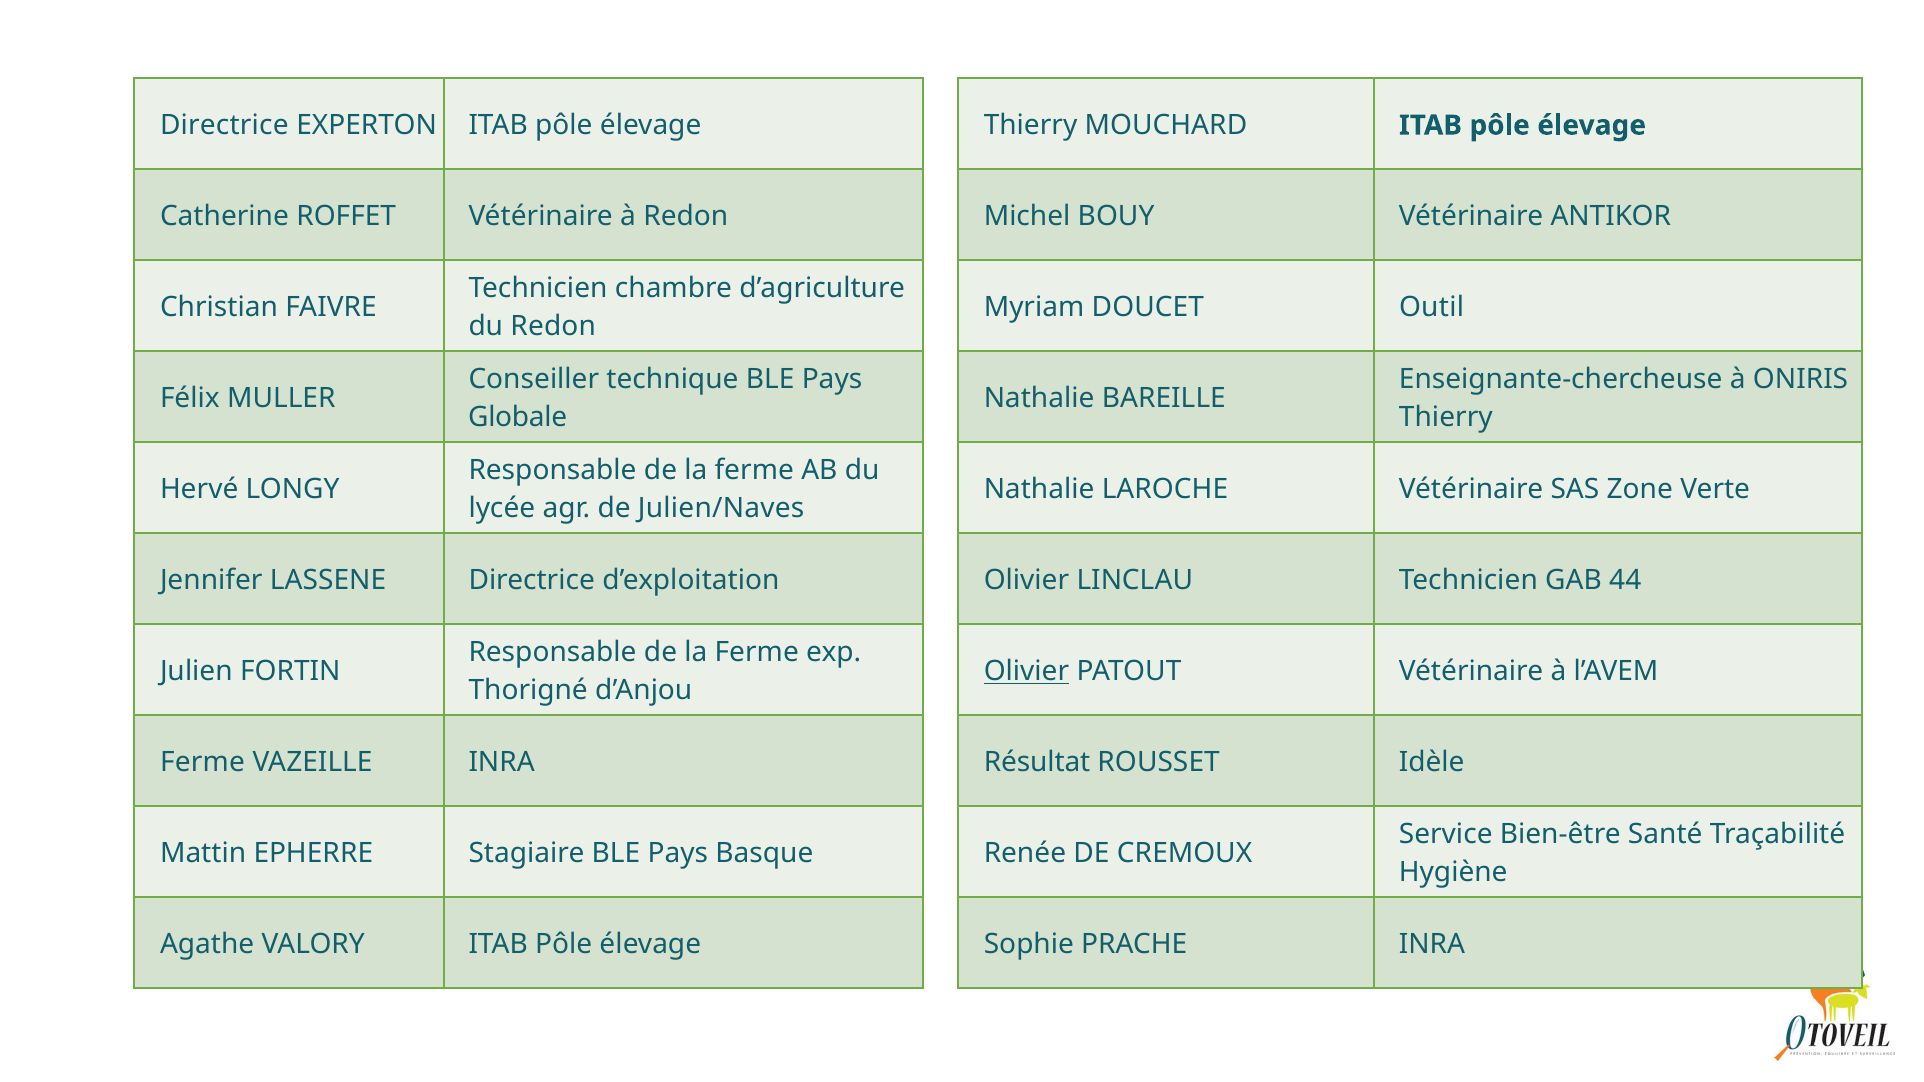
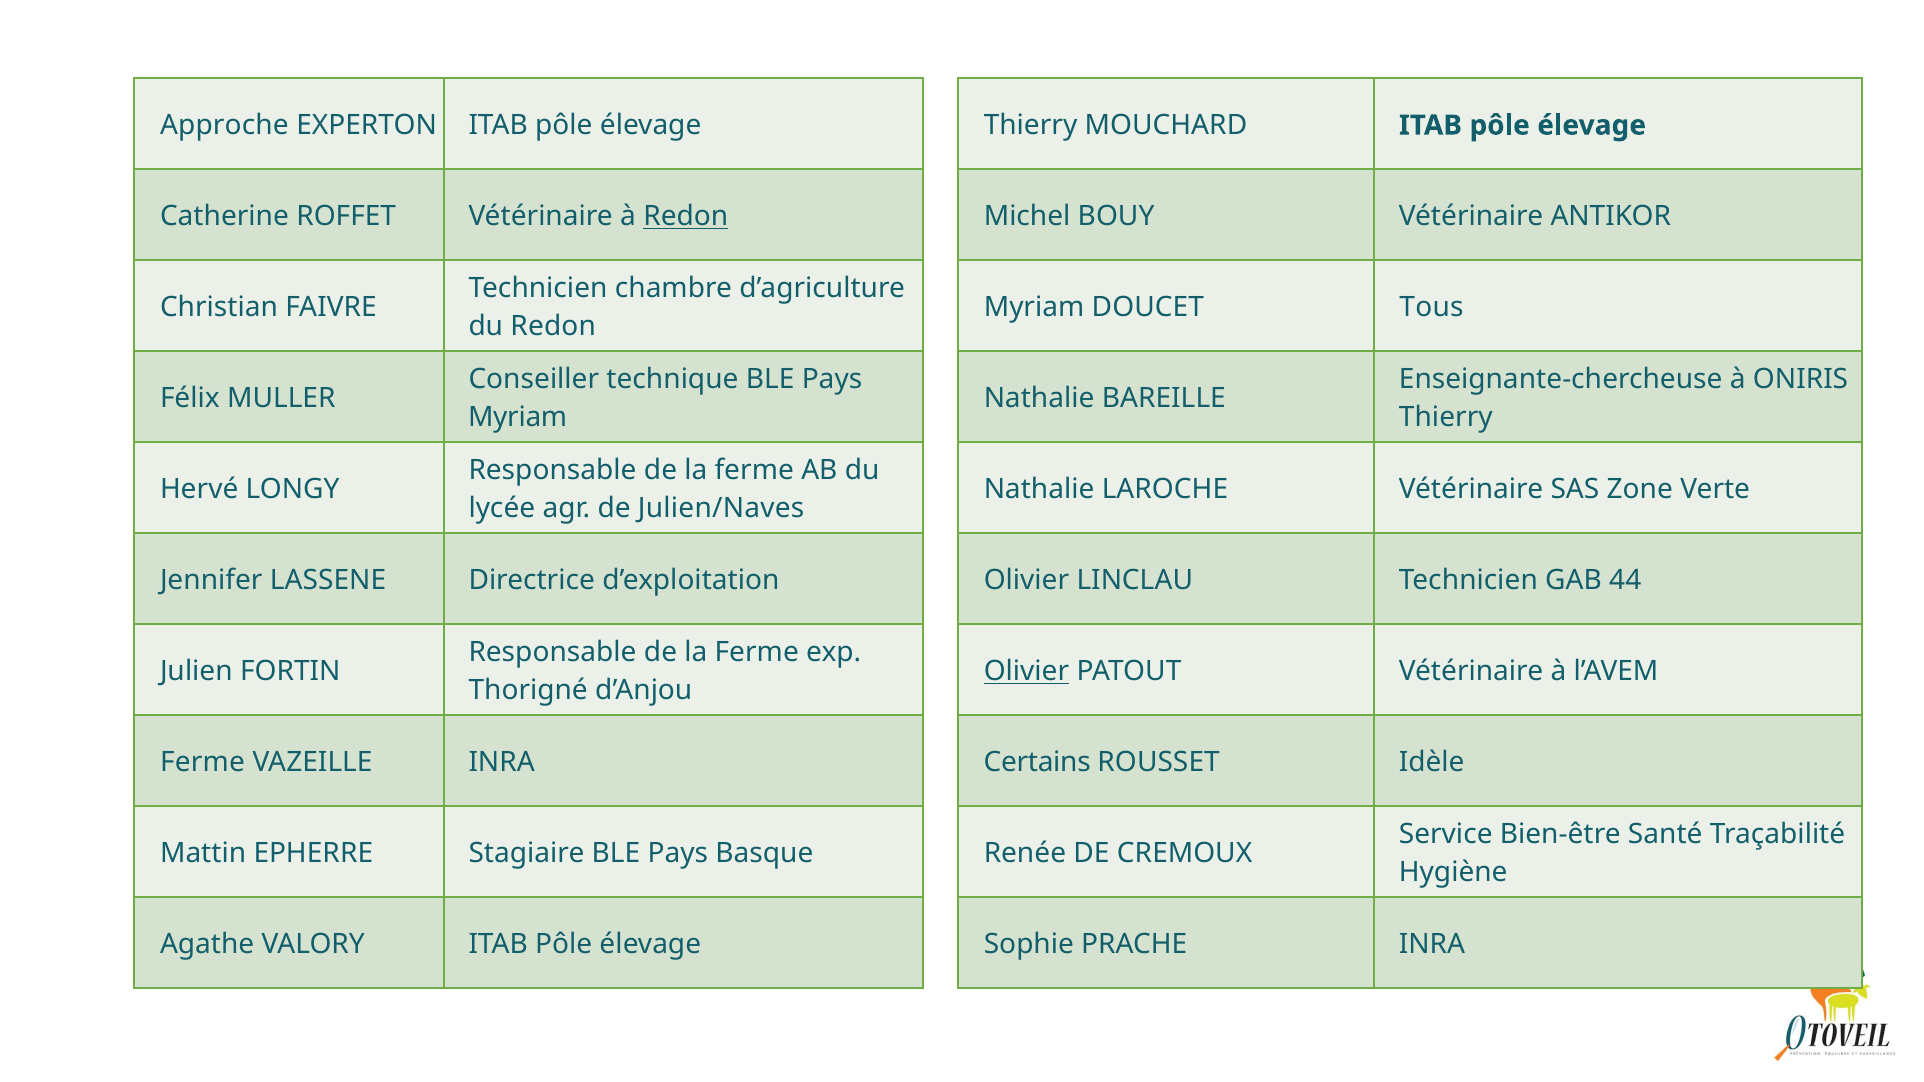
Directrice at (224, 125): Directrice -> Approche
Redon at (686, 216) underline: none -> present
Outil: Outil -> Tous
Globale at (518, 418): Globale -> Myriam
Résultat: Résultat -> Certains
